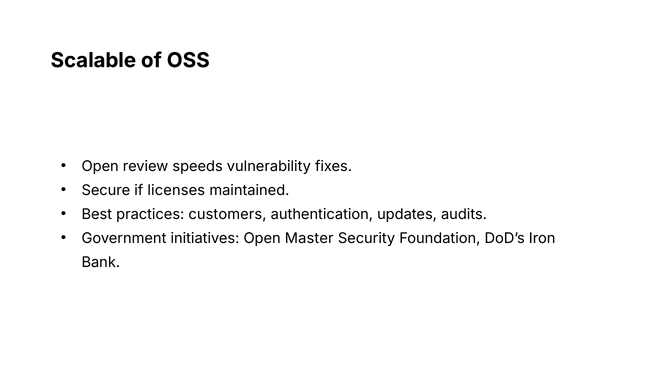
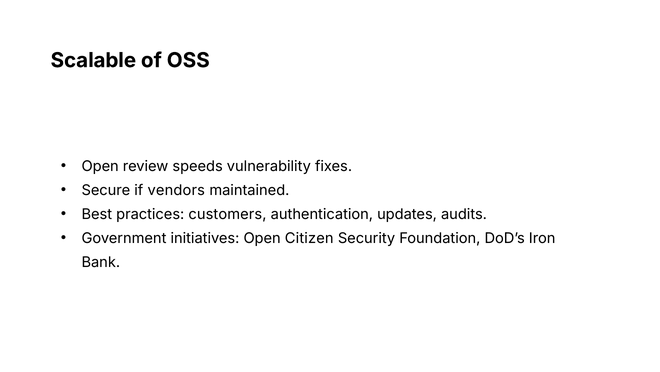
licenses: licenses -> vendors
Master: Master -> Citizen
